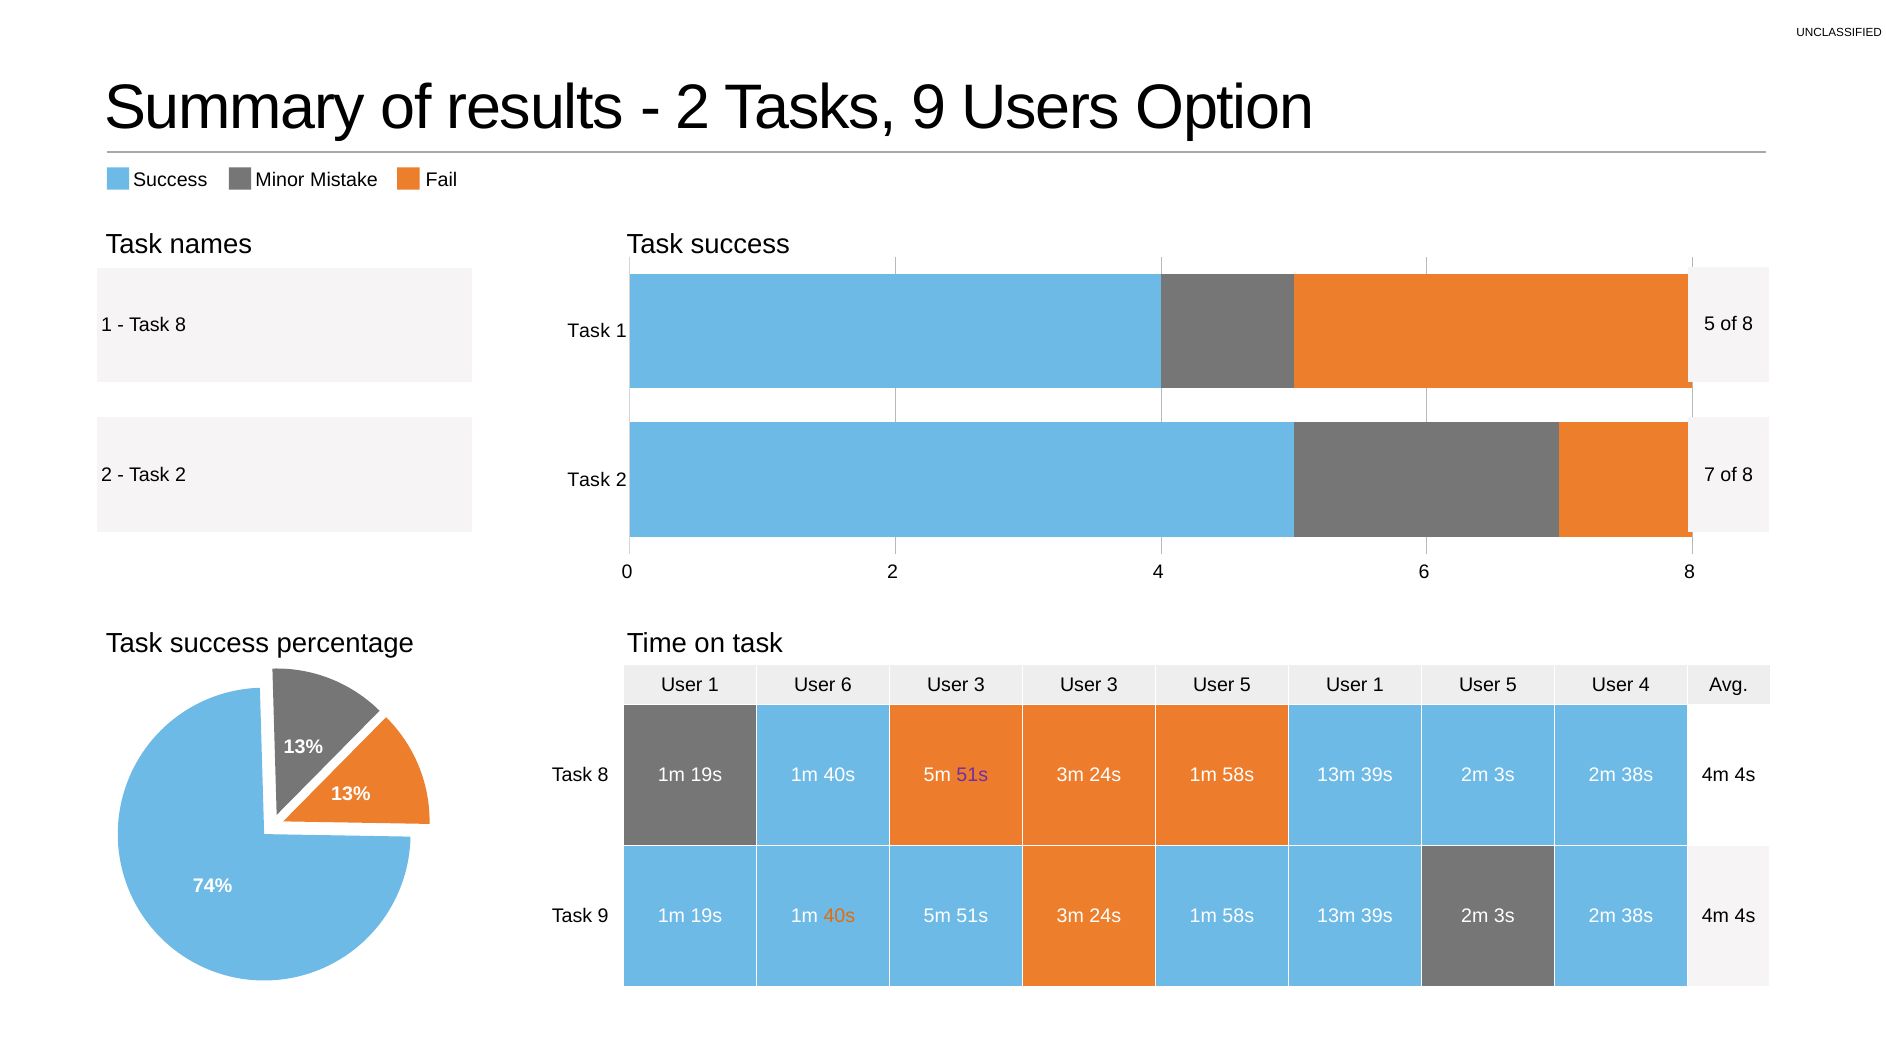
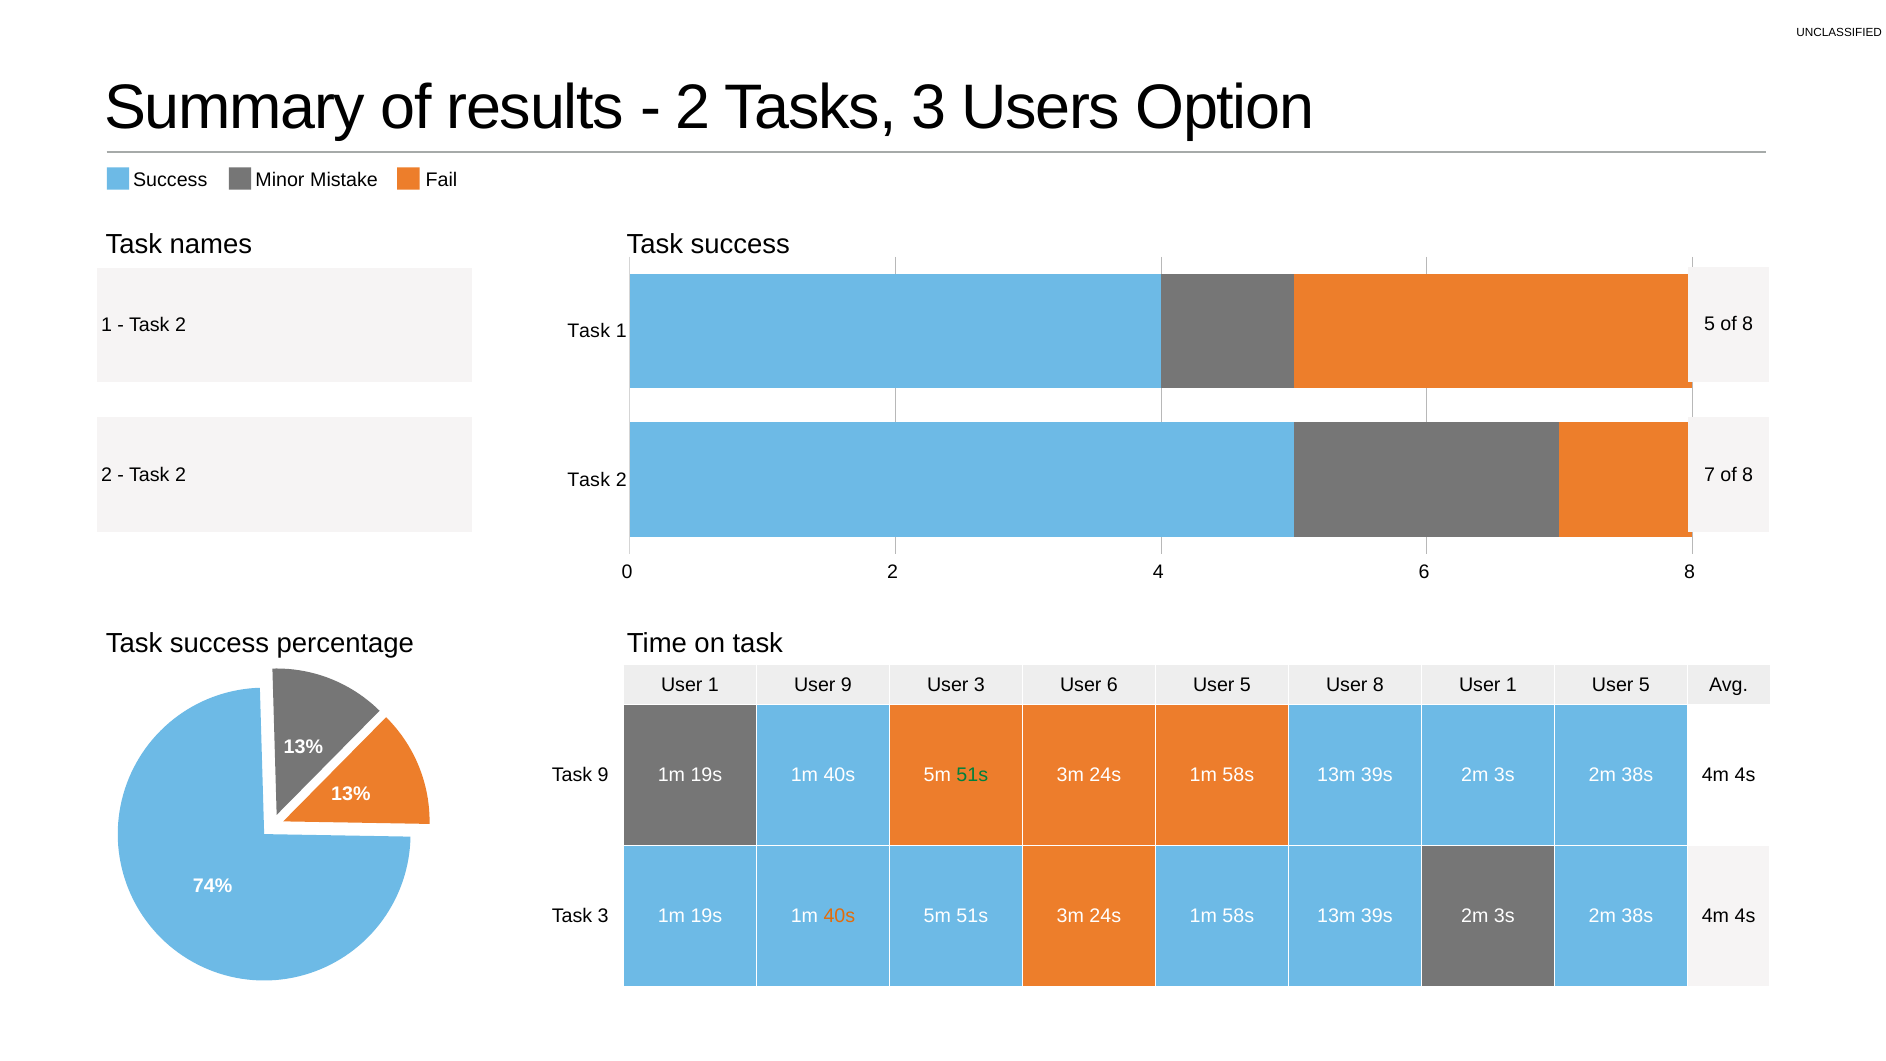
Tasks 9: 9 -> 3
8 at (181, 325): 8 -> 2
User 6: 6 -> 9
3 User 3: 3 -> 6
5 User 1: 1 -> 8
5 at (1511, 685): 5 -> 1
4 at (1644, 685): 4 -> 5
8 at (603, 775): 8 -> 9
51s at (972, 775) colour: purple -> green
Task 9: 9 -> 3
